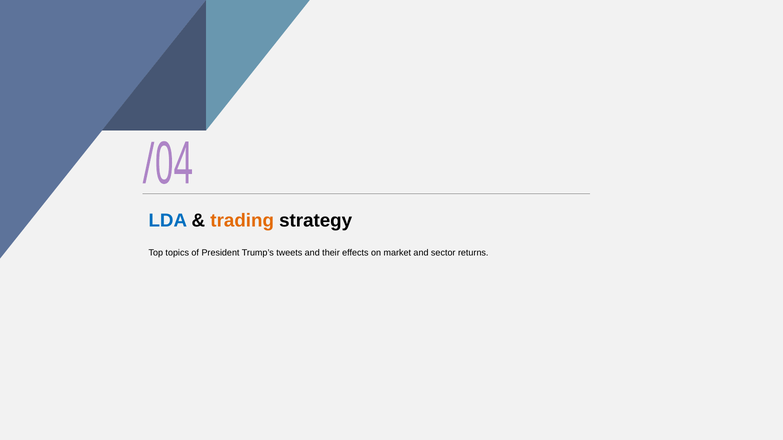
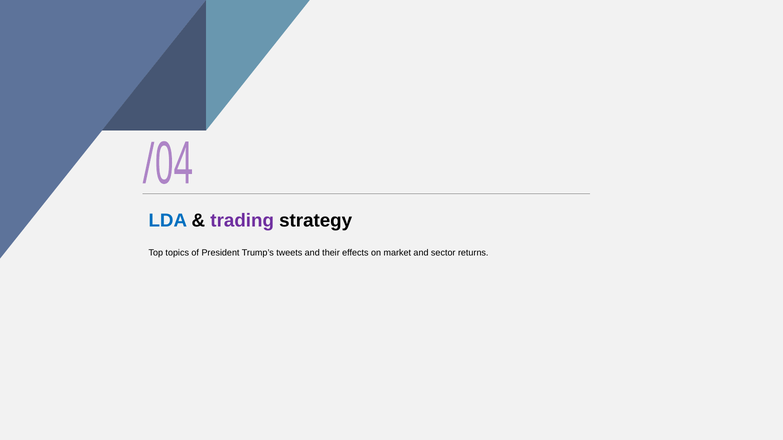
trading colour: orange -> purple
